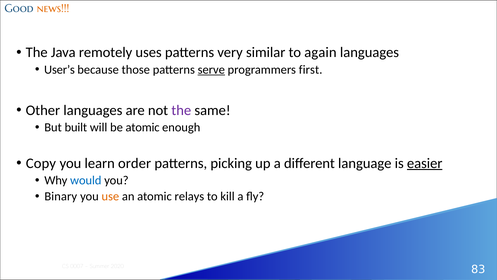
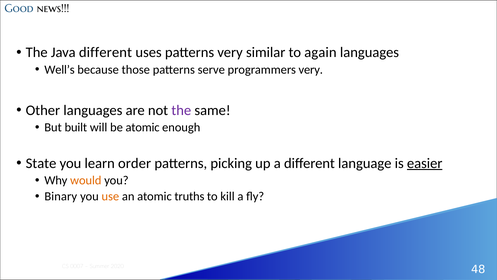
news colour: orange -> black
Java remotely: remotely -> different
User’s: User’s -> Well’s
serve underline: present -> none
programmers first: first -> very
Copy: Copy -> State
would colour: blue -> orange
relays: relays -> truths
83: 83 -> 48
